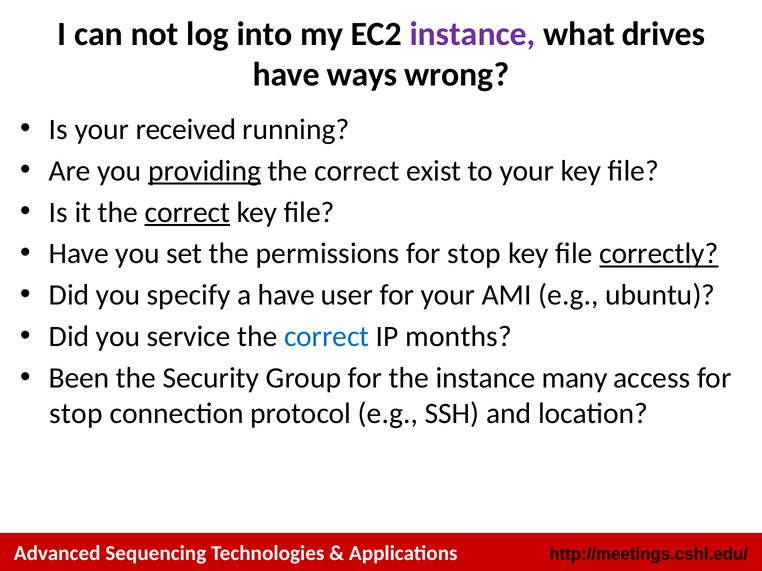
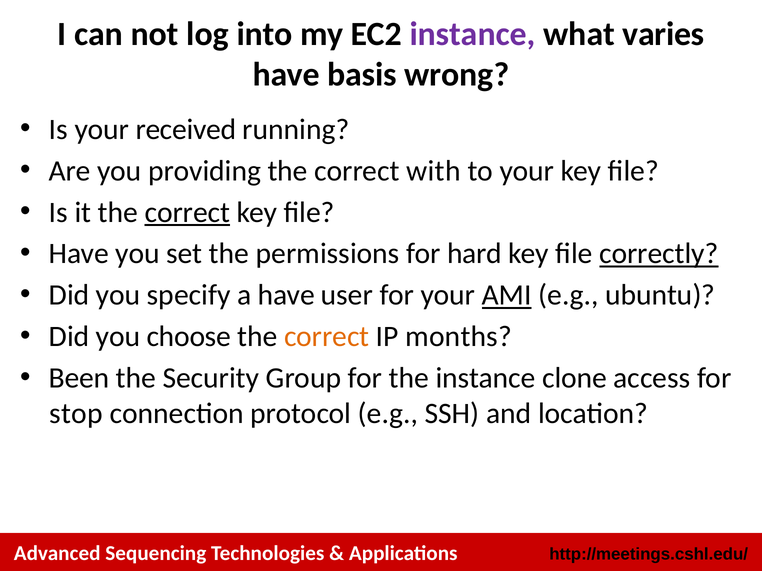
drives: drives -> varies
ways: ways -> basis
providing underline: present -> none
exist: exist -> with
permissions for stop: stop -> hard
AMI underline: none -> present
service: service -> choose
correct at (327, 337) colour: blue -> orange
many: many -> clone
